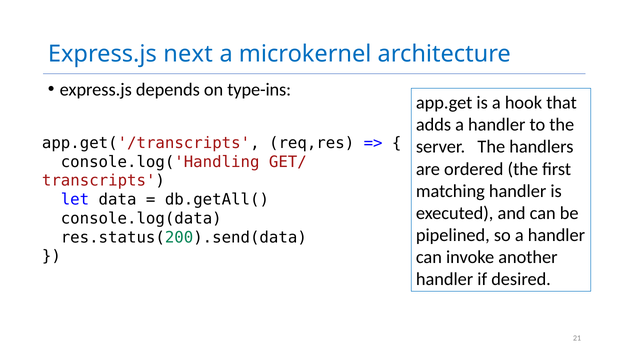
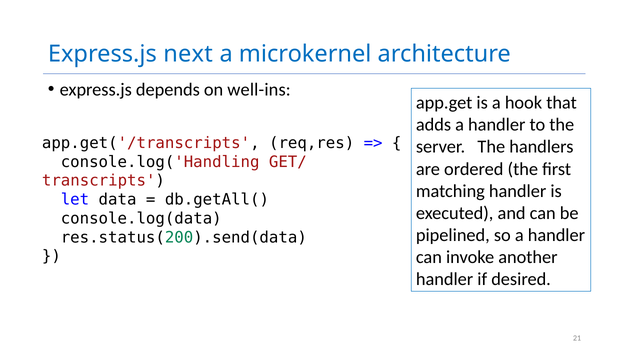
type-ins: type-ins -> well-ins
